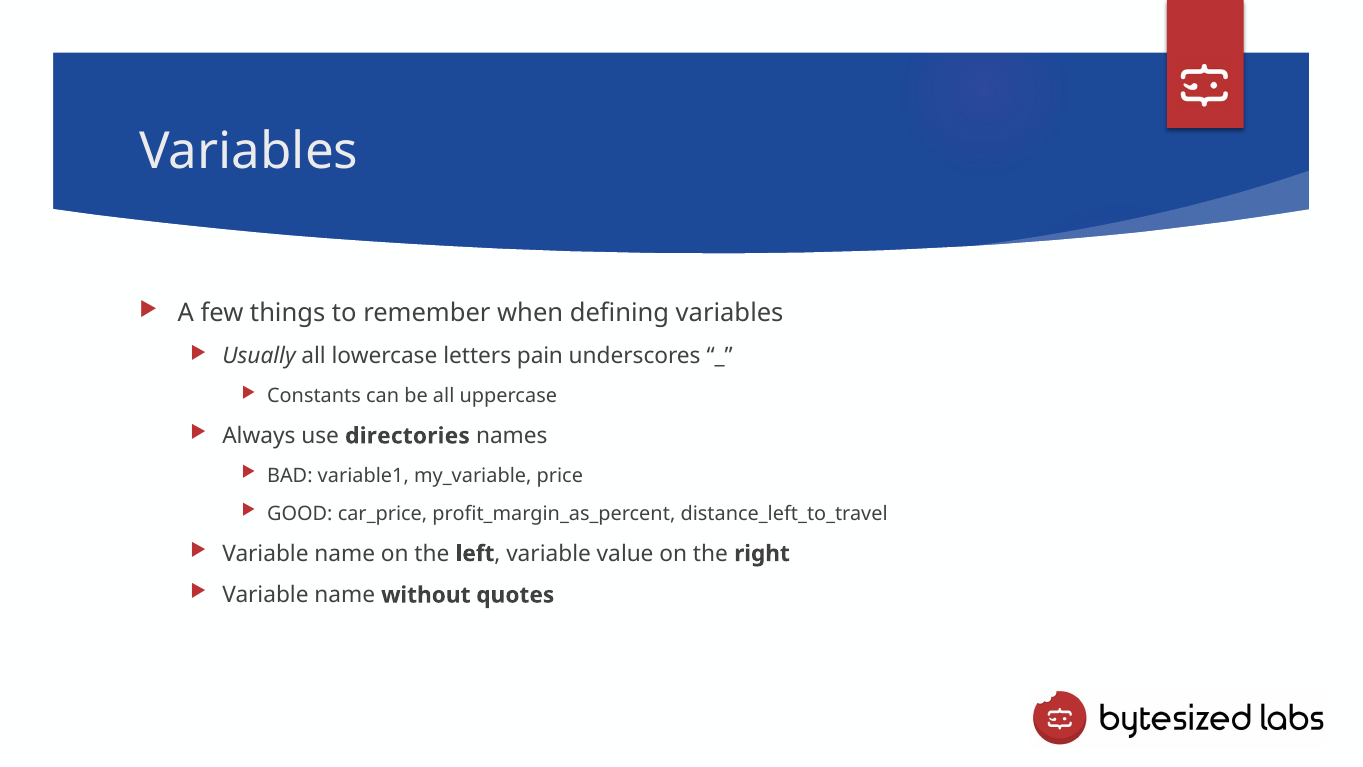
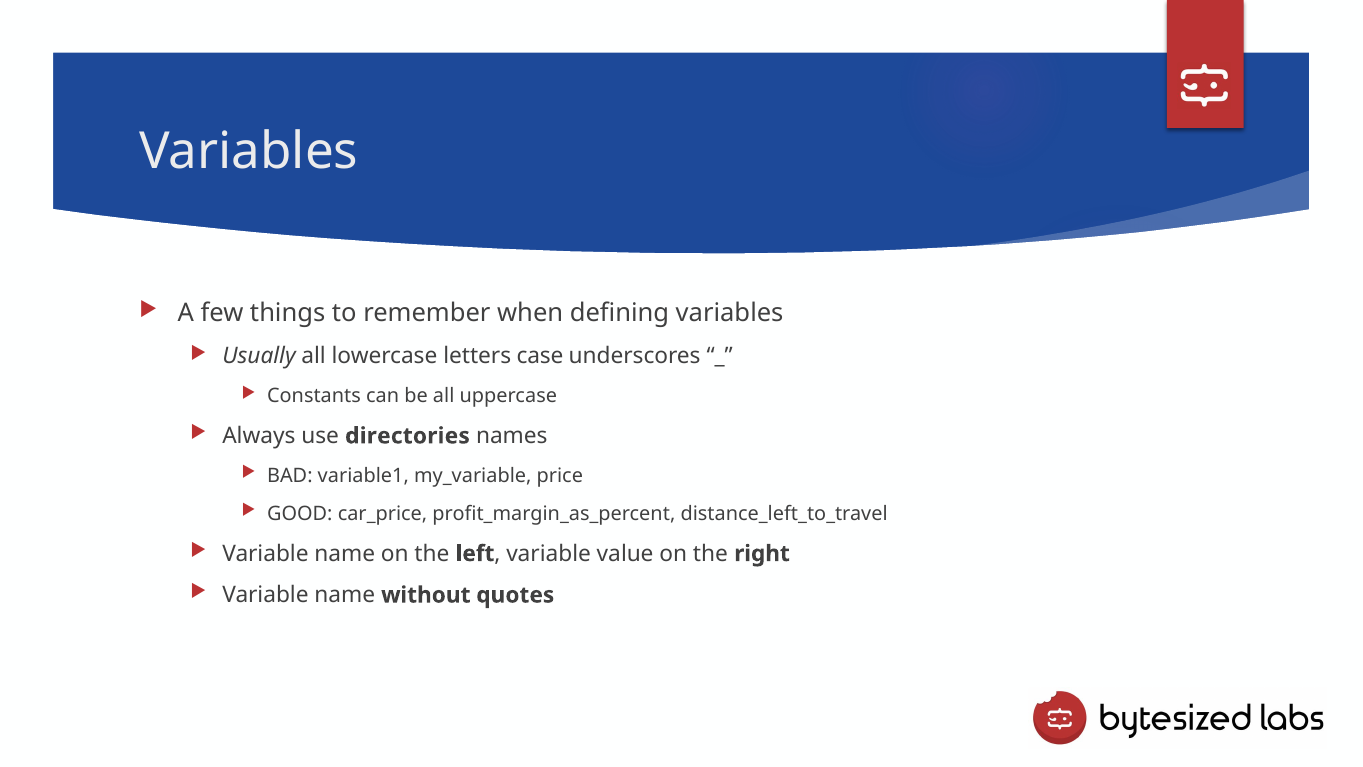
pain: pain -> case
